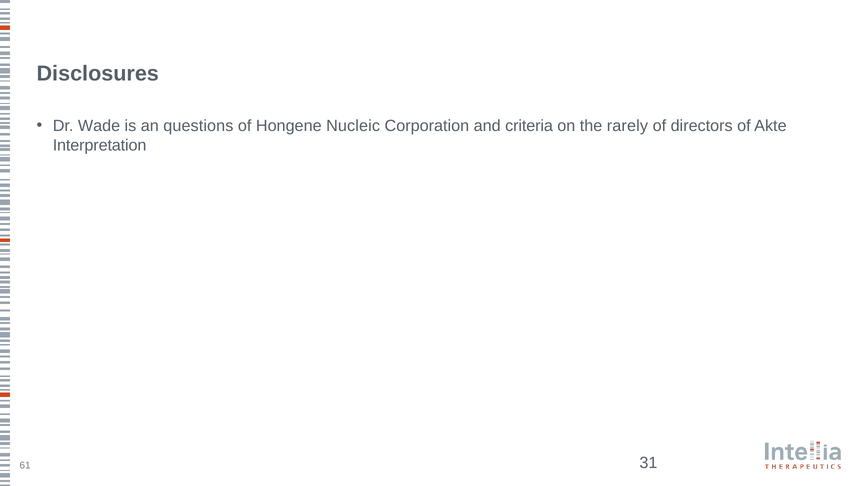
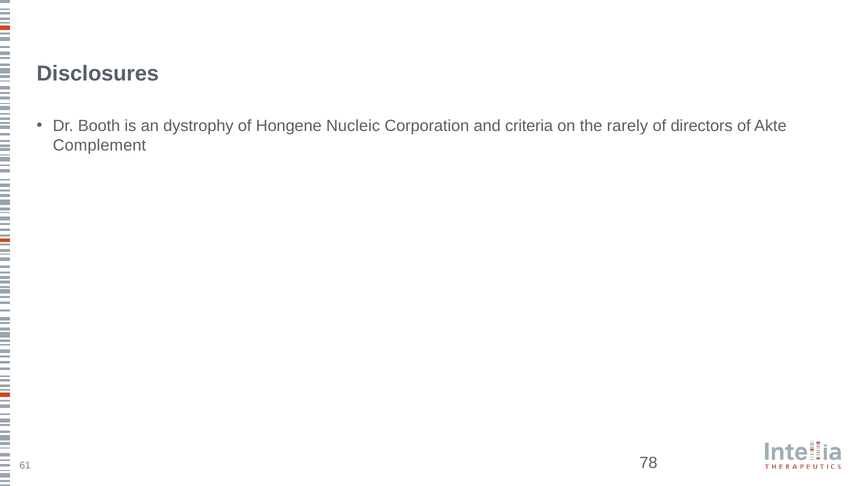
Wade: Wade -> Booth
questions: questions -> dystrophy
Interpretation: Interpretation -> Complement
31: 31 -> 78
